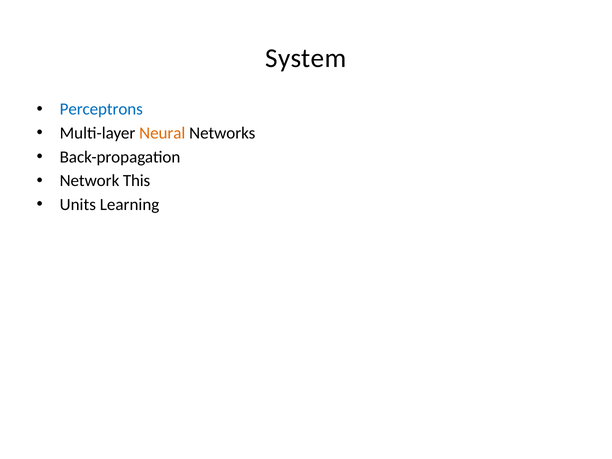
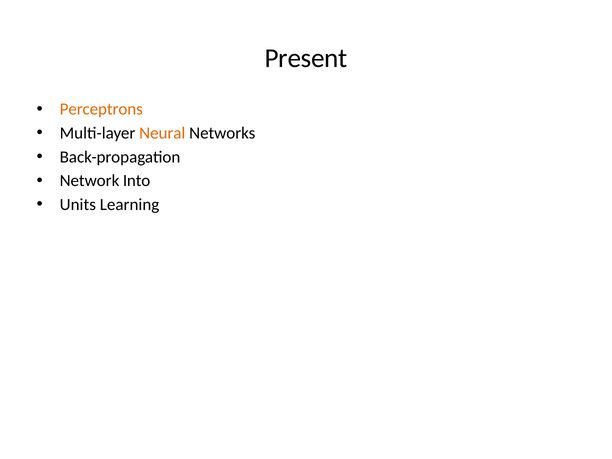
System: System -> Present
Perceptrons colour: blue -> orange
This: This -> Into
